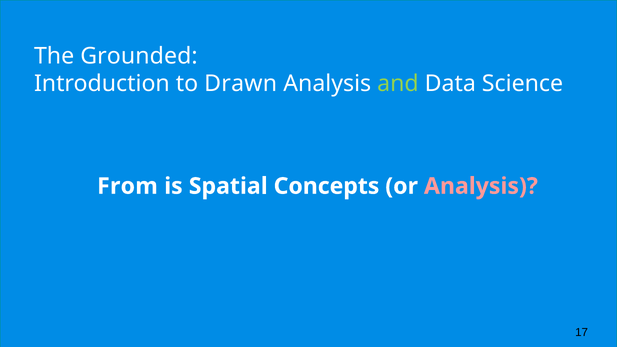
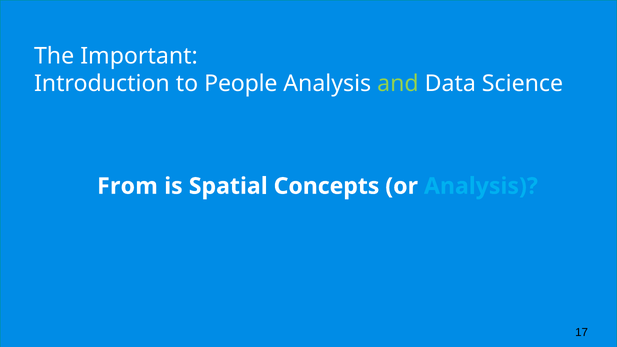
Grounded: Grounded -> Important
Drawn: Drawn -> People
Analysis at (481, 186) colour: pink -> light blue
